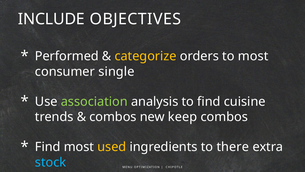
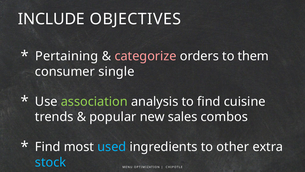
Performed: Performed -> Pertaining
categorize colour: yellow -> pink
to most: most -> them
combos at (113, 117): combos -> popular
keep: keep -> sales
used colour: yellow -> light blue
there: there -> other
